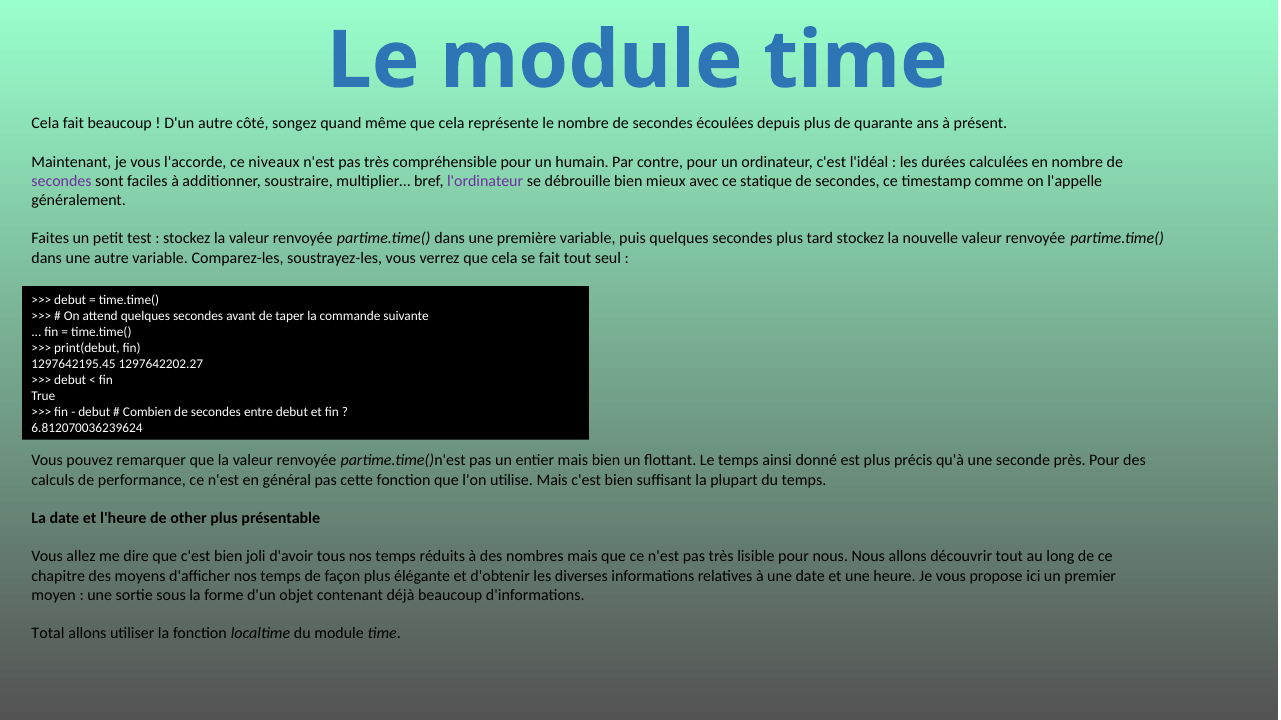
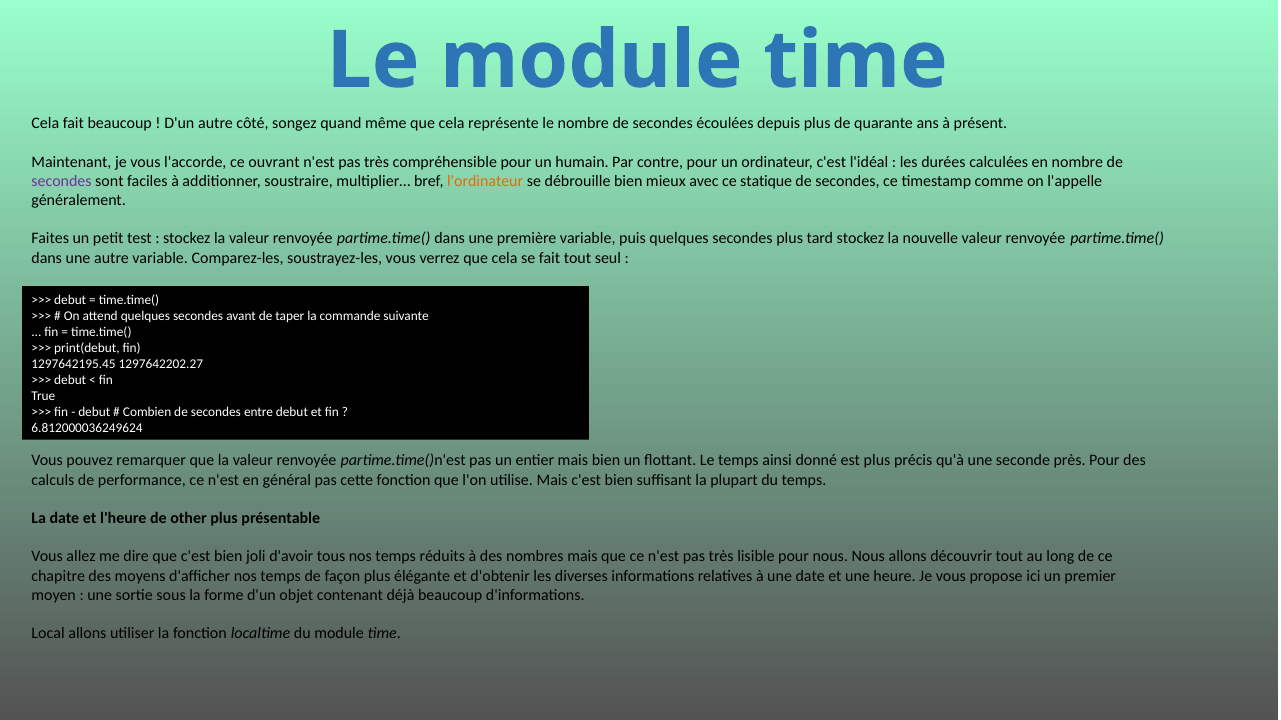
niveaux: niveaux -> ouvrant
l'ordinateur colour: purple -> orange
6.812070036239624: 6.812070036239624 -> 6.812000036249624
Total: Total -> Local
